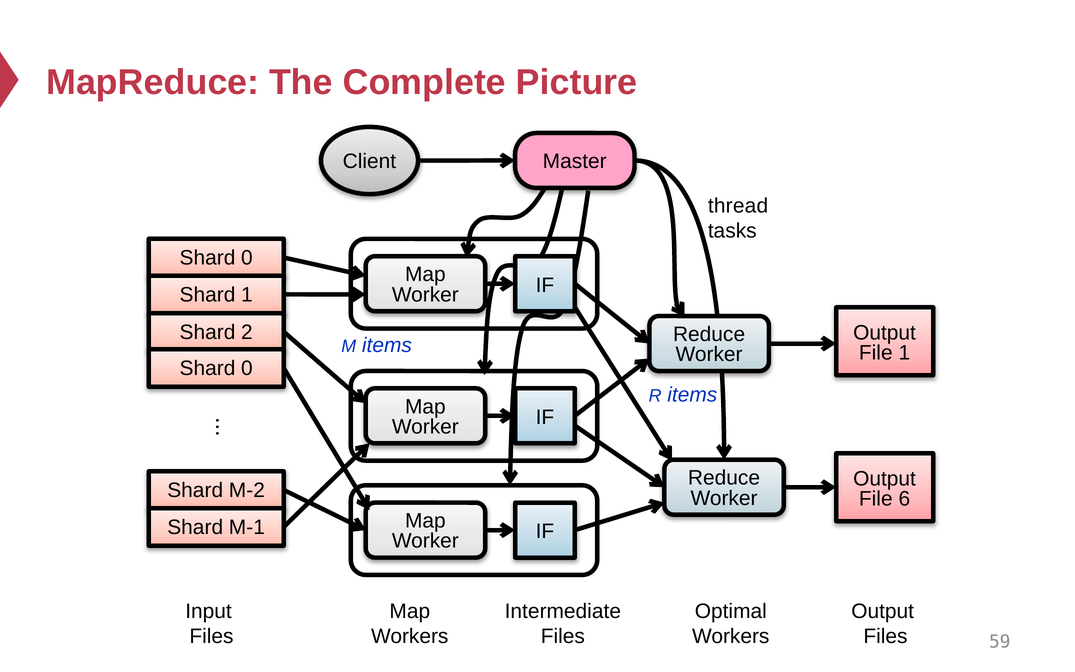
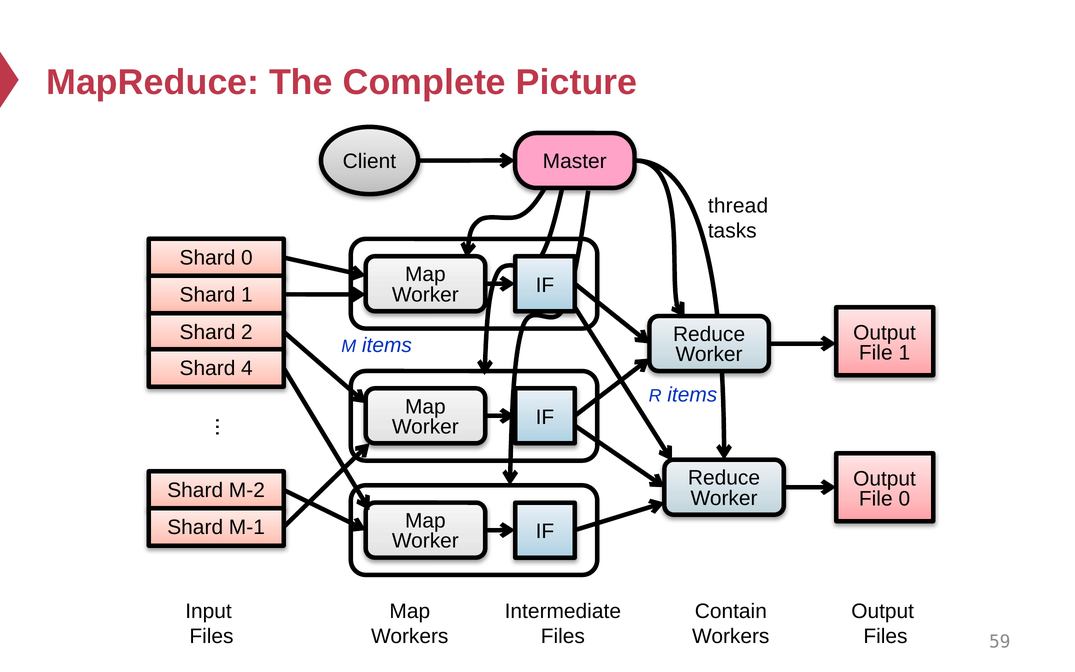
0 at (247, 369): 0 -> 4
File 6: 6 -> 0
Optimal: Optimal -> Contain
